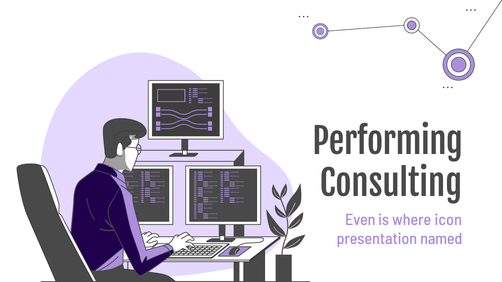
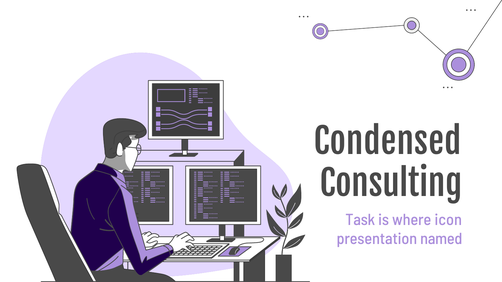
Performing: Performing -> Condensed
Even: Even -> Task
